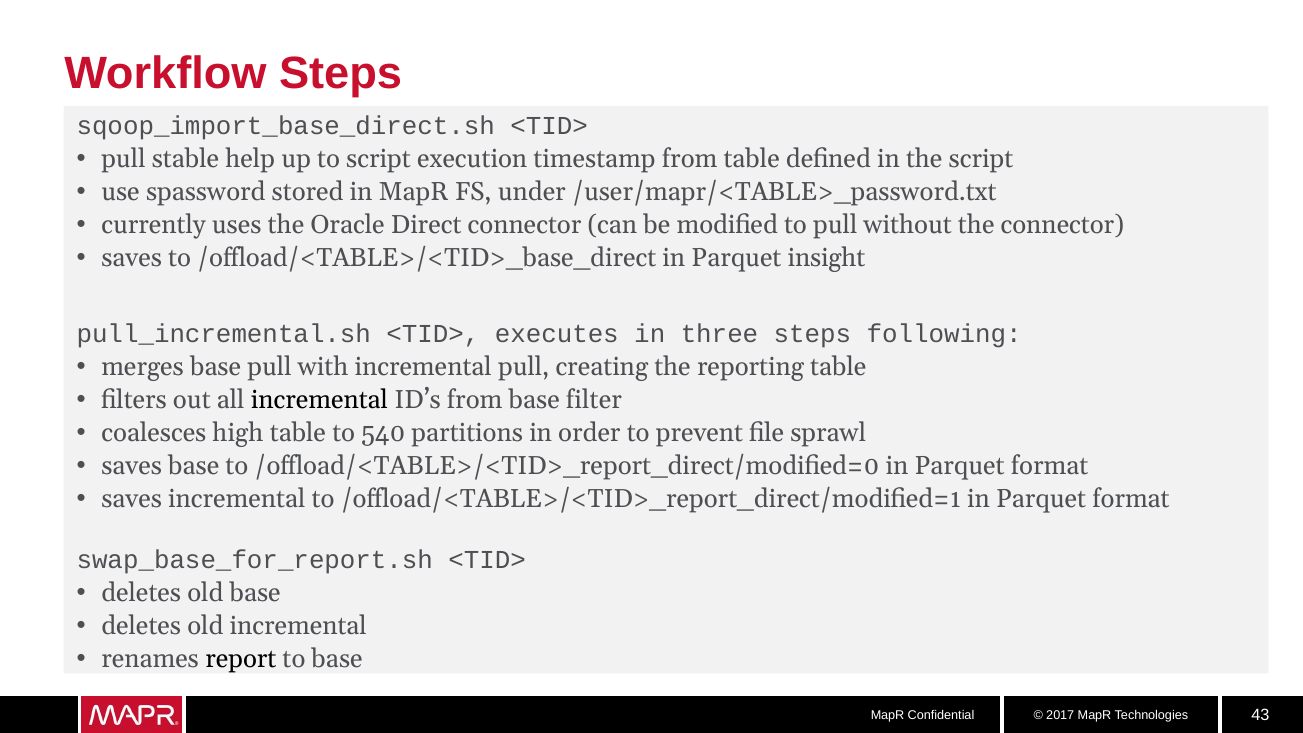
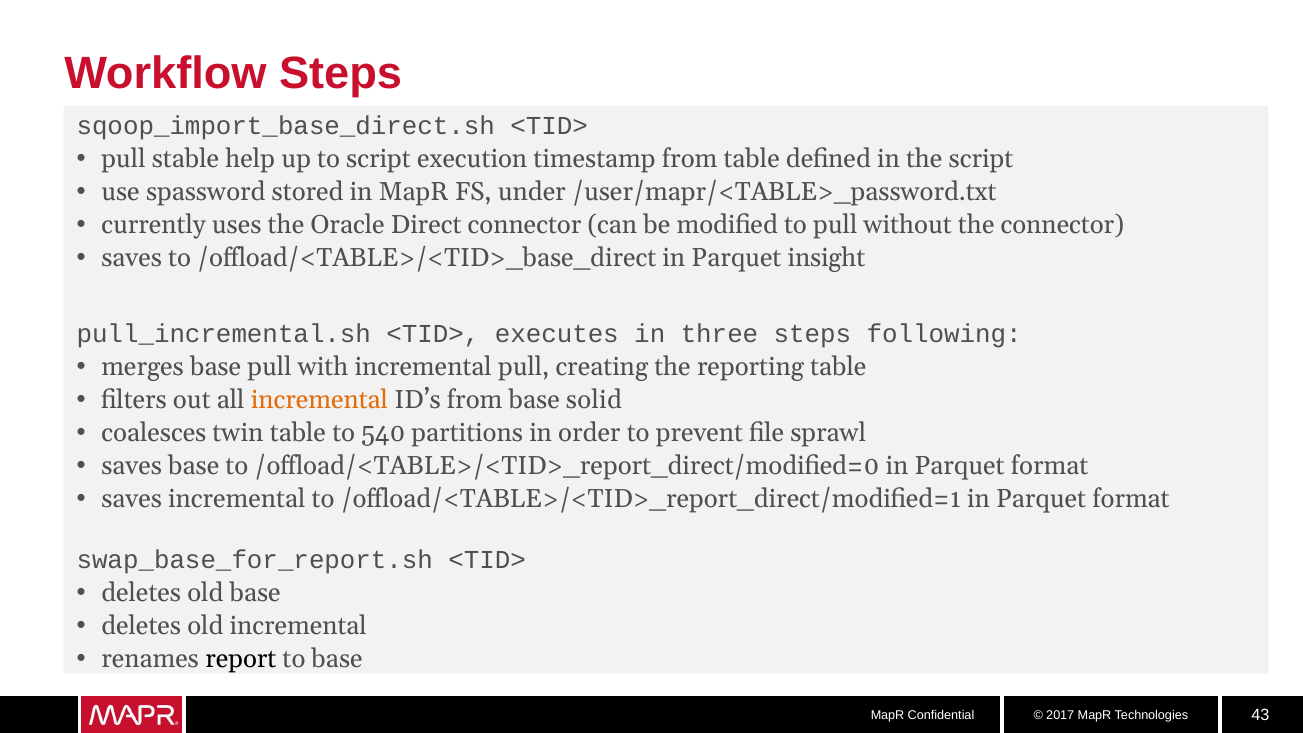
incremental at (319, 400) colour: black -> orange
filter: filter -> solid
high: high -> twin
